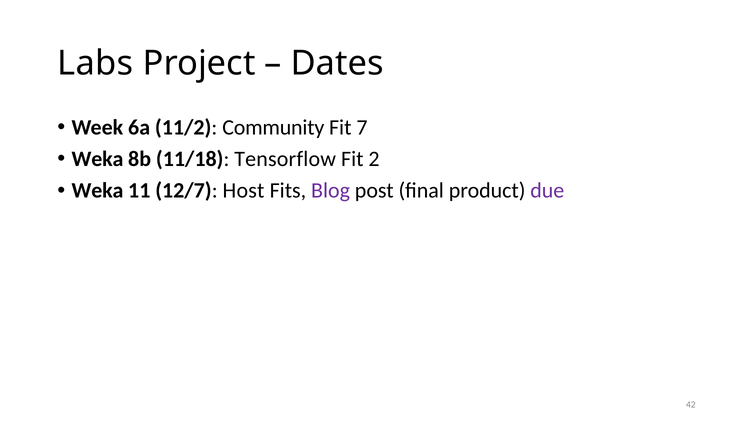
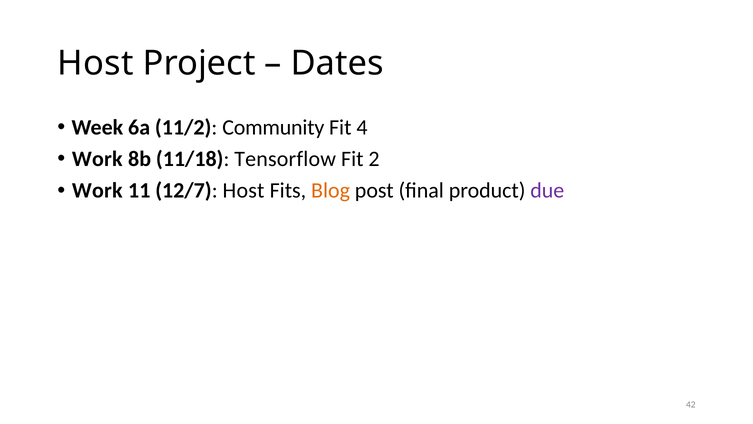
Labs at (95, 63): Labs -> Host
7: 7 -> 4
Weka at (97, 159): Weka -> Work
Weka at (97, 190): Weka -> Work
Blog colour: purple -> orange
